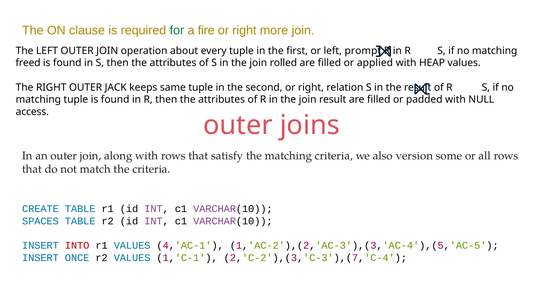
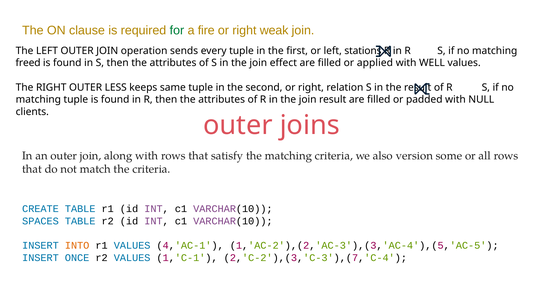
more: more -> weak
about: about -> sends
prompt: prompt -> stations
rolled: rolled -> effect
HEAP: HEAP -> WELL
JACK: JACK -> LESS
access: access -> clients
INTO colour: red -> orange
